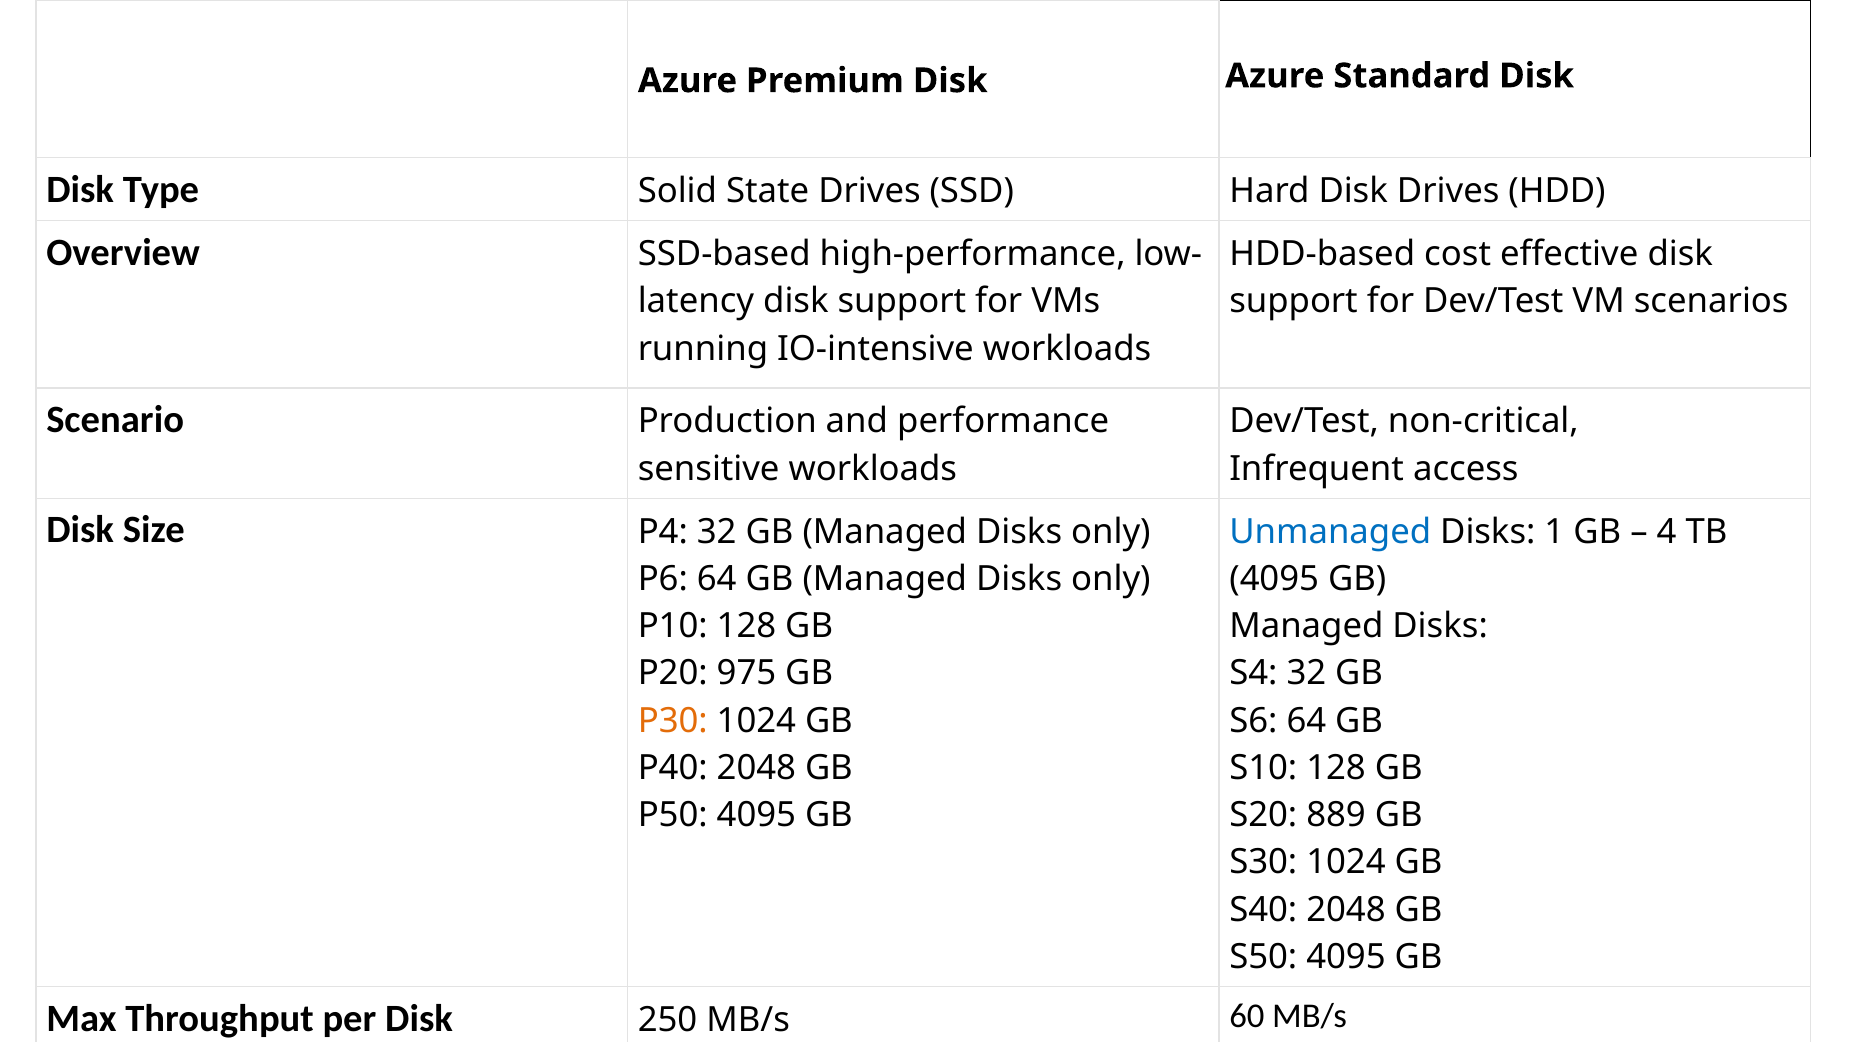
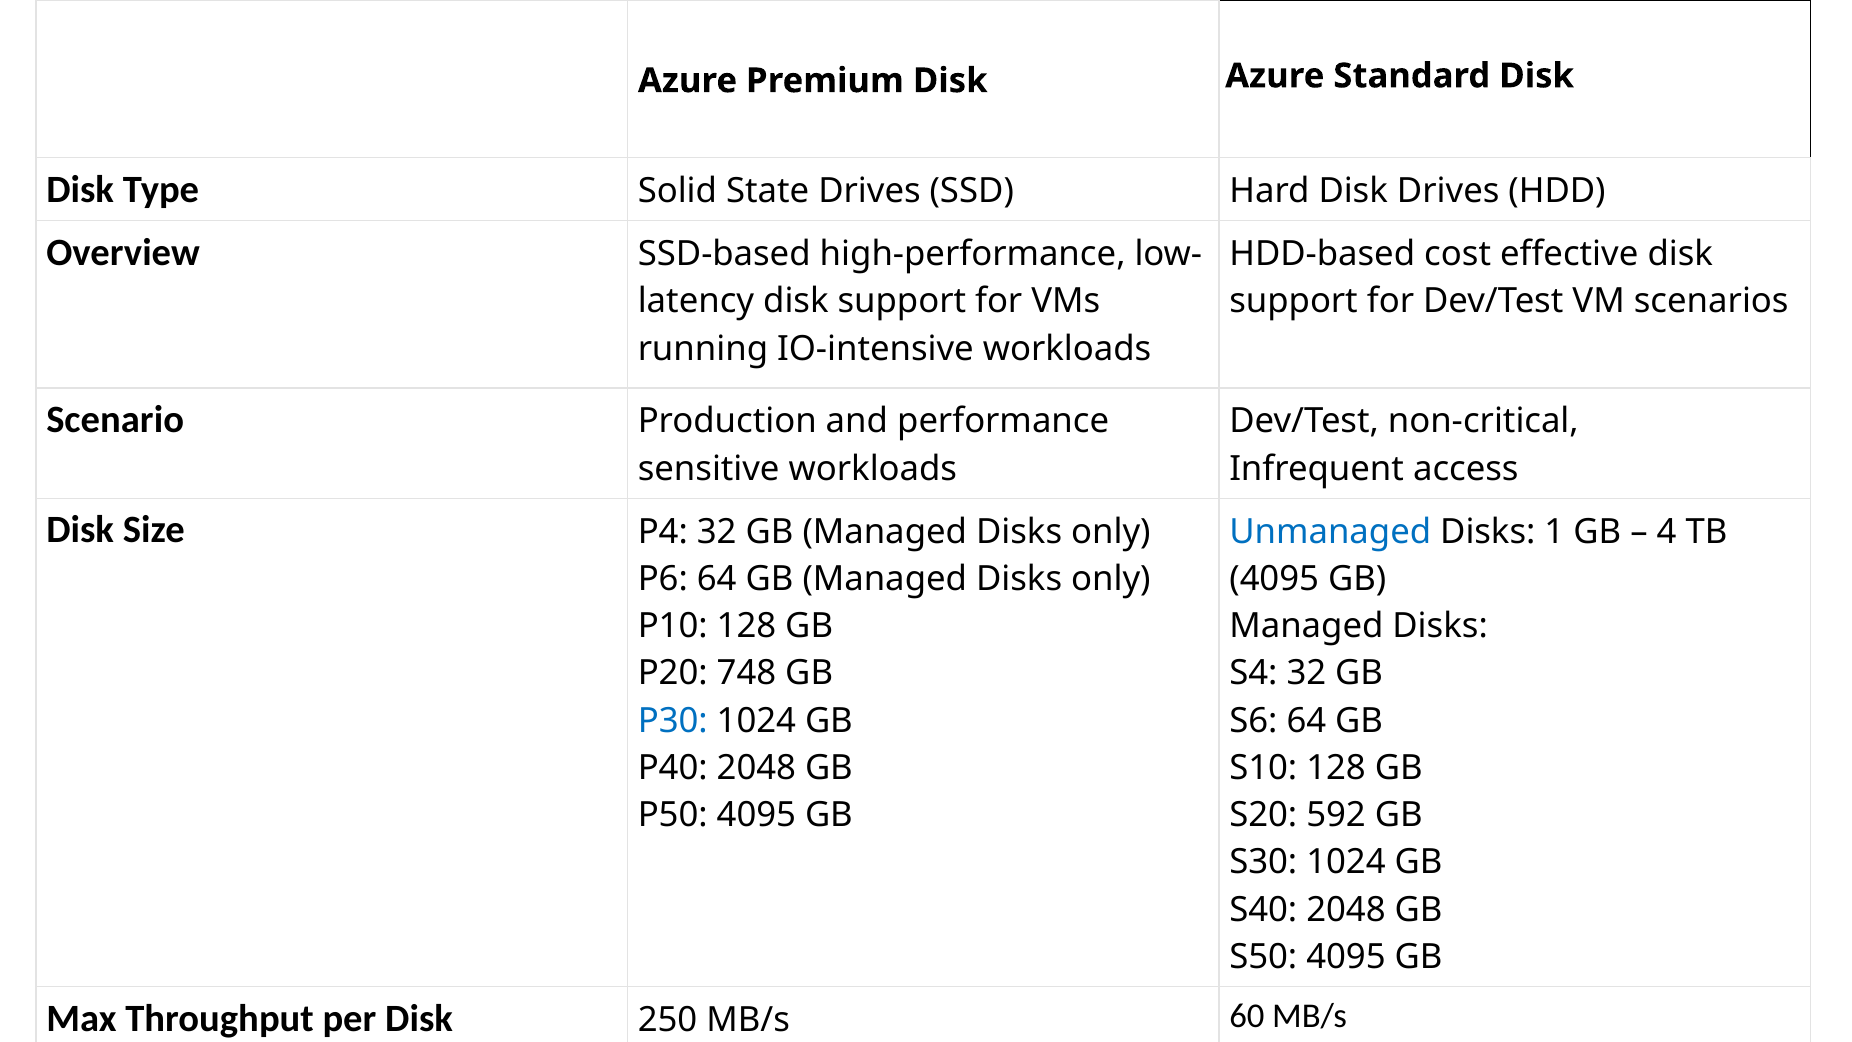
975: 975 -> 748
P30 colour: orange -> blue
889: 889 -> 592
